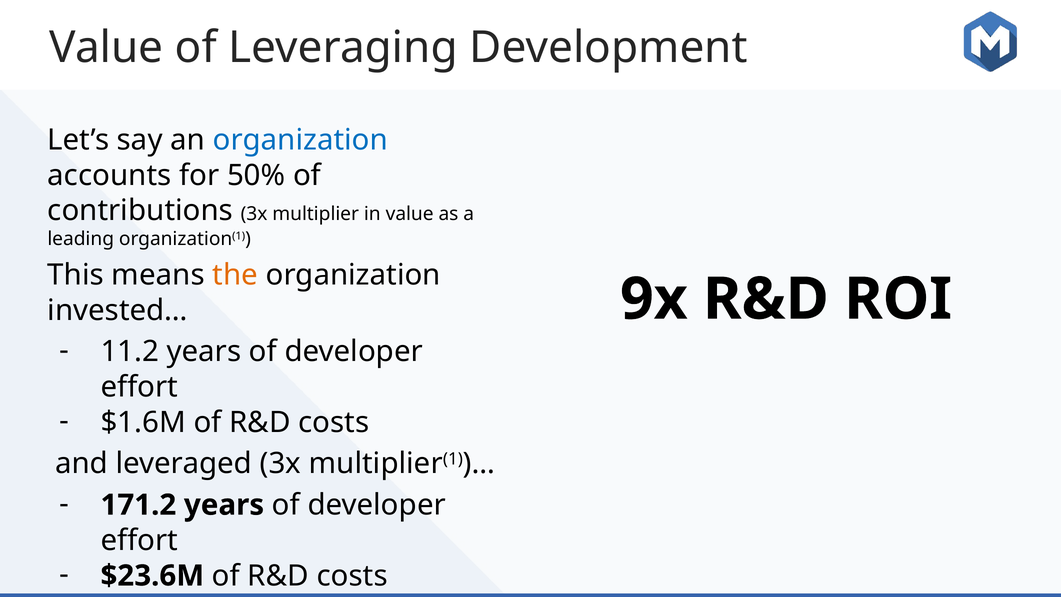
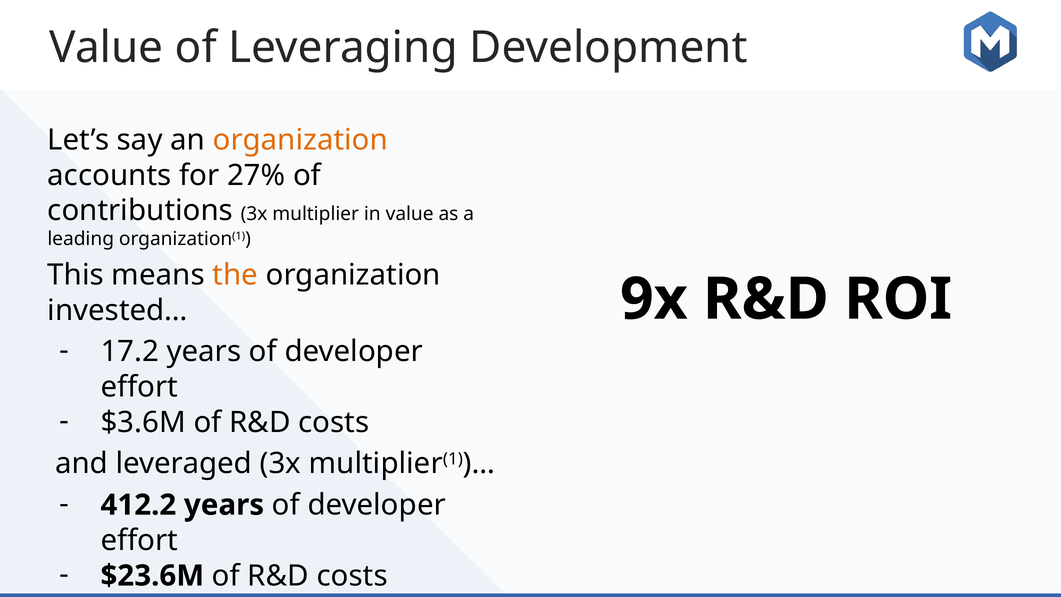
organization at (300, 140) colour: blue -> orange
50%: 50% -> 27%
11.2: 11.2 -> 17.2
$1.6M: $1.6M -> $3.6M
171.2: 171.2 -> 412.2
